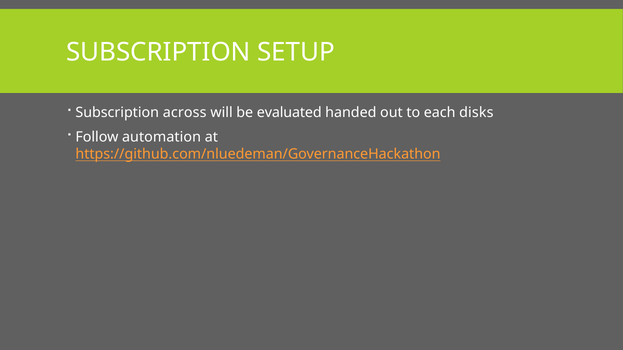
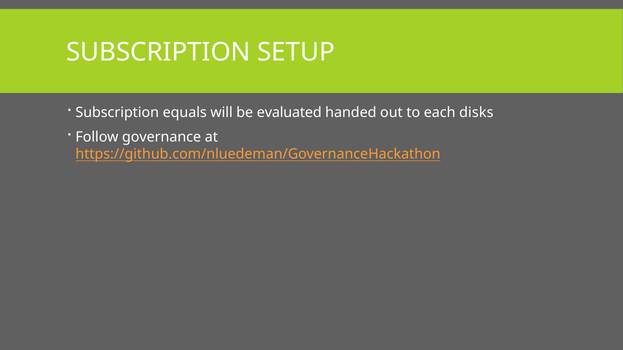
across: across -> equals
automation: automation -> governance
